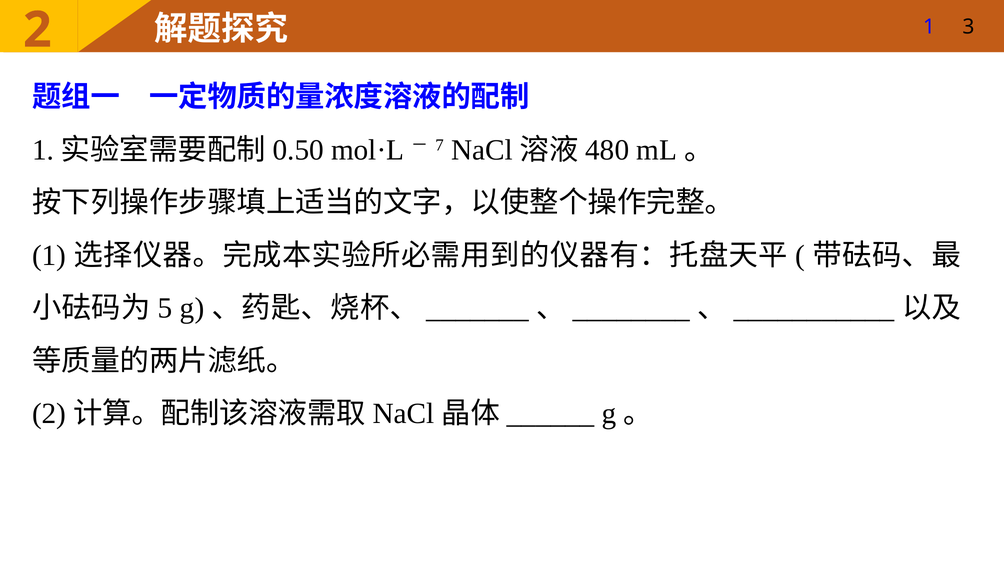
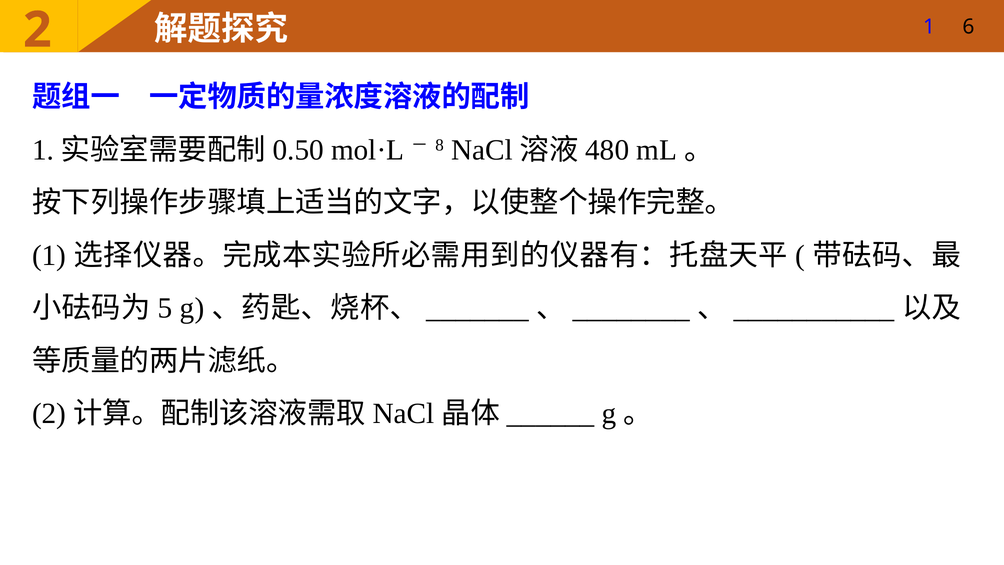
3: 3 -> 6
7: 7 -> 8
